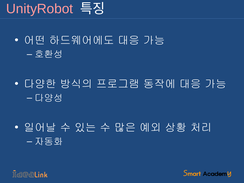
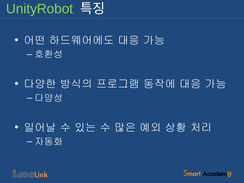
UnityRobot colour: pink -> light green
